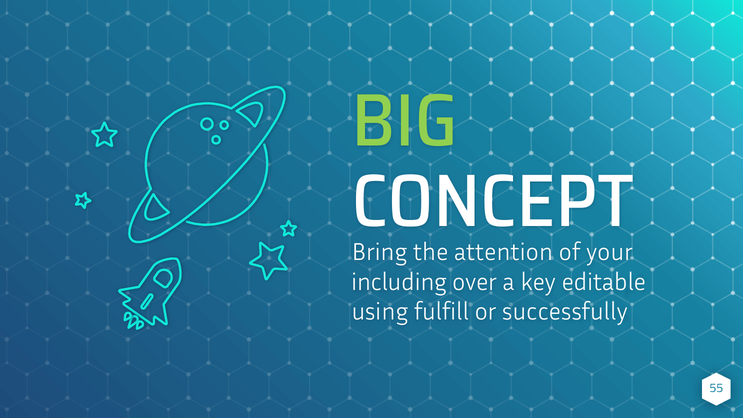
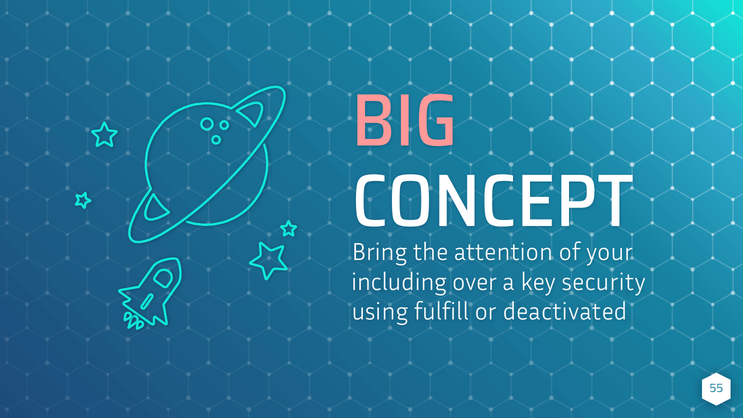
BIG colour: light green -> pink
editable: editable -> security
successfully: successfully -> deactivated
